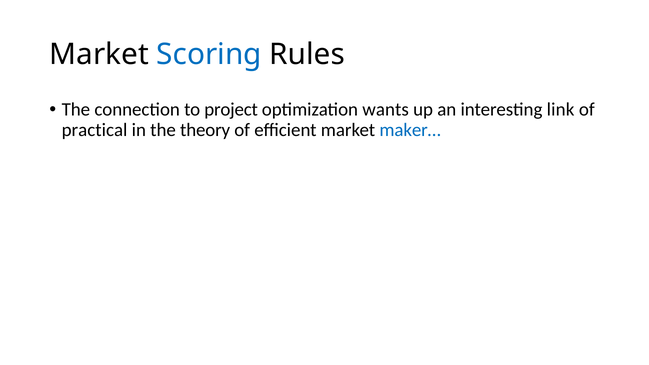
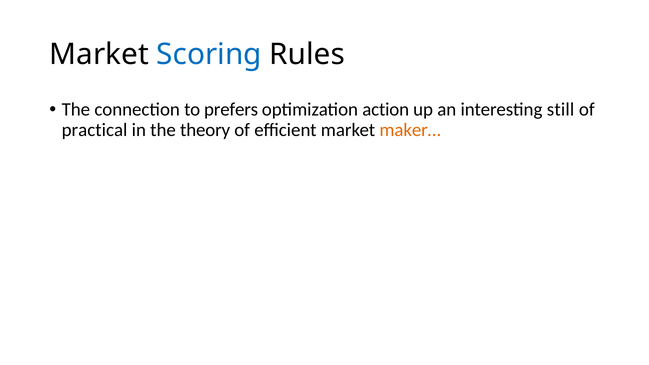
project: project -> prefers
wants: wants -> action
link: link -> still
maker… colour: blue -> orange
